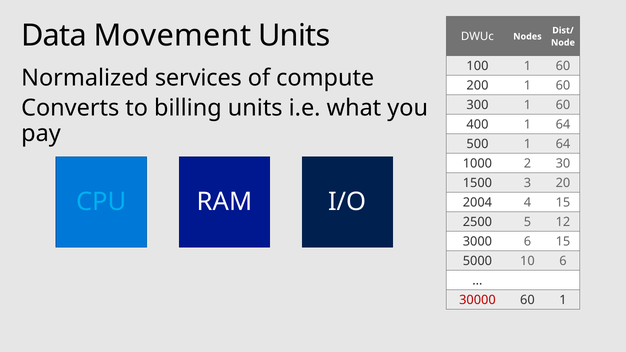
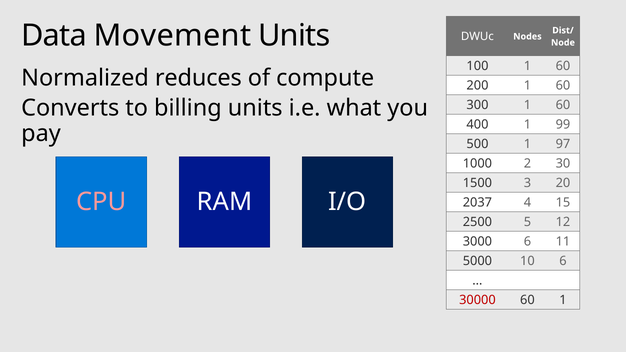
services: services -> reduces
400 1 64: 64 -> 99
500 1 64: 64 -> 97
CPU colour: light blue -> pink
2004: 2004 -> 2037
6 15: 15 -> 11
